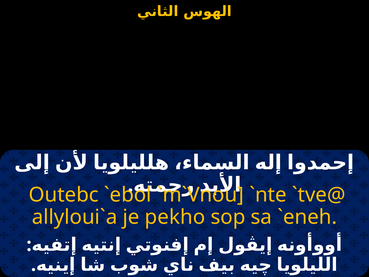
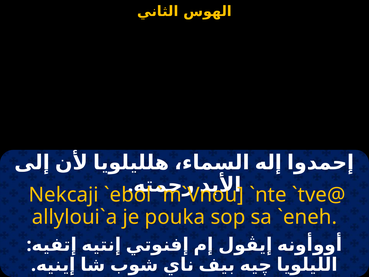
Outebc: Outebc -> Nekcaji
pekho: pekho -> pouka
